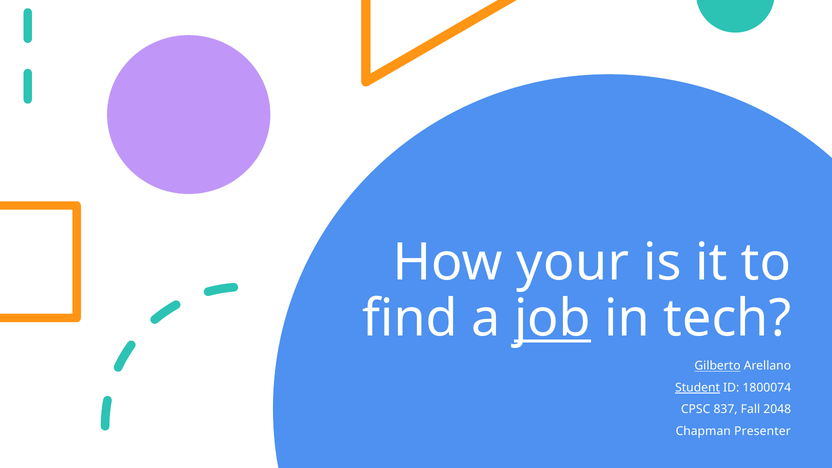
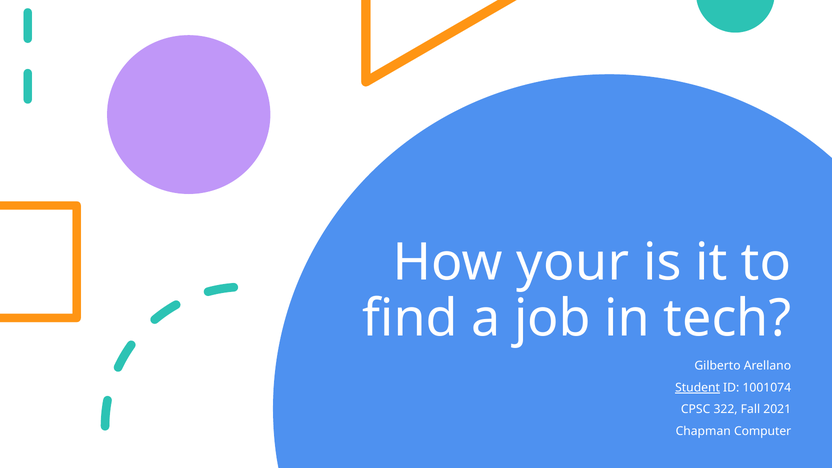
job underline: present -> none
Gilberto underline: present -> none
1800074: 1800074 -> 1001074
837: 837 -> 322
2048: 2048 -> 2021
Presenter: Presenter -> Computer
